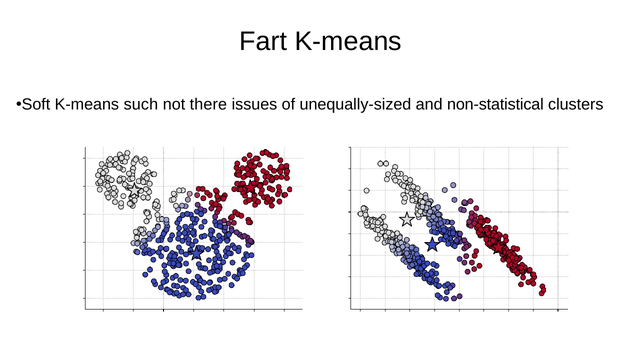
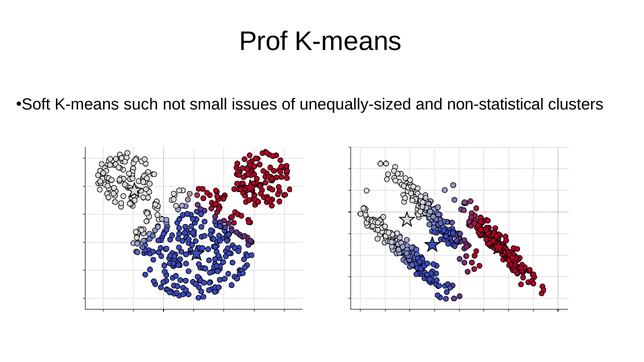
Fart: Fart -> Prof
there: there -> small
